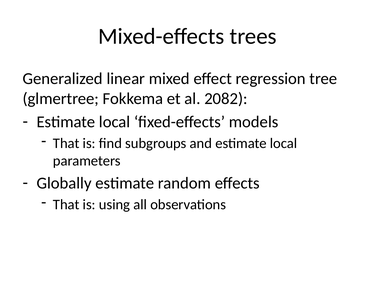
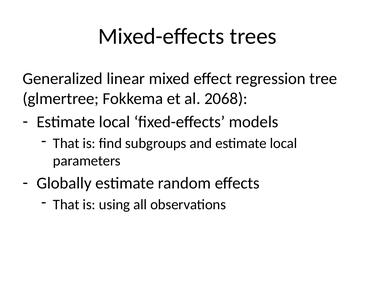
2082: 2082 -> 2068
